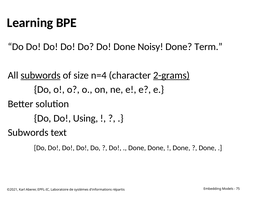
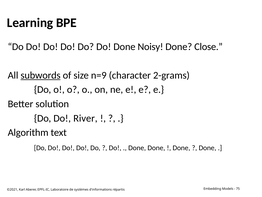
Term: Term -> Close
n=4: n=4 -> n=9
2-grams underline: present -> none
Using: Using -> River
Subwords at (28, 132): Subwords -> Algorithm
